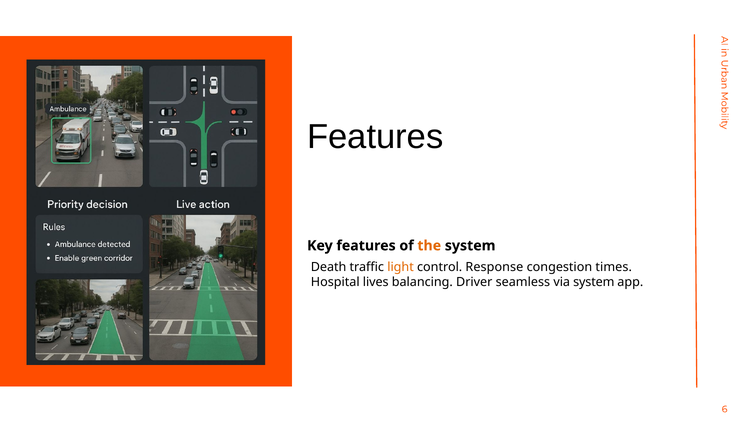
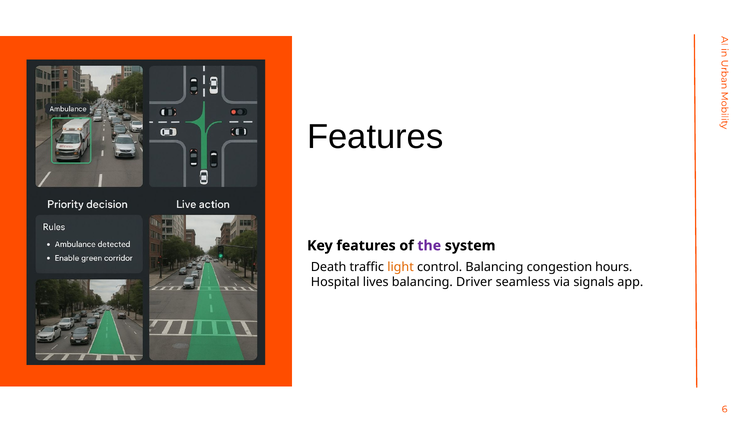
the colour: orange -> purple
control Response: Response -> Balancing
times: times -> hours
via system: system -> signals
